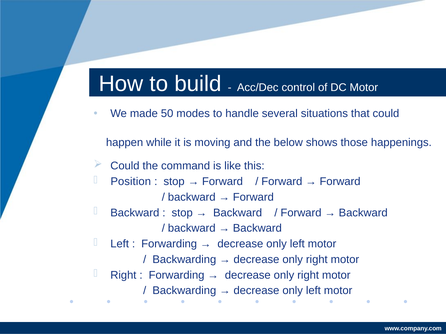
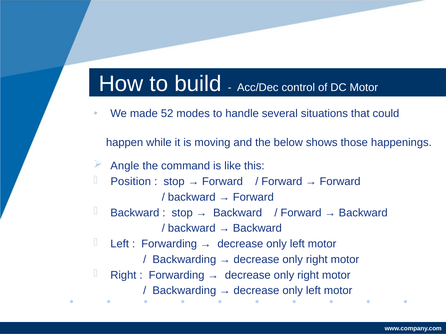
50: 50 -> 52
Could at (125, 166): Could -> Angle
